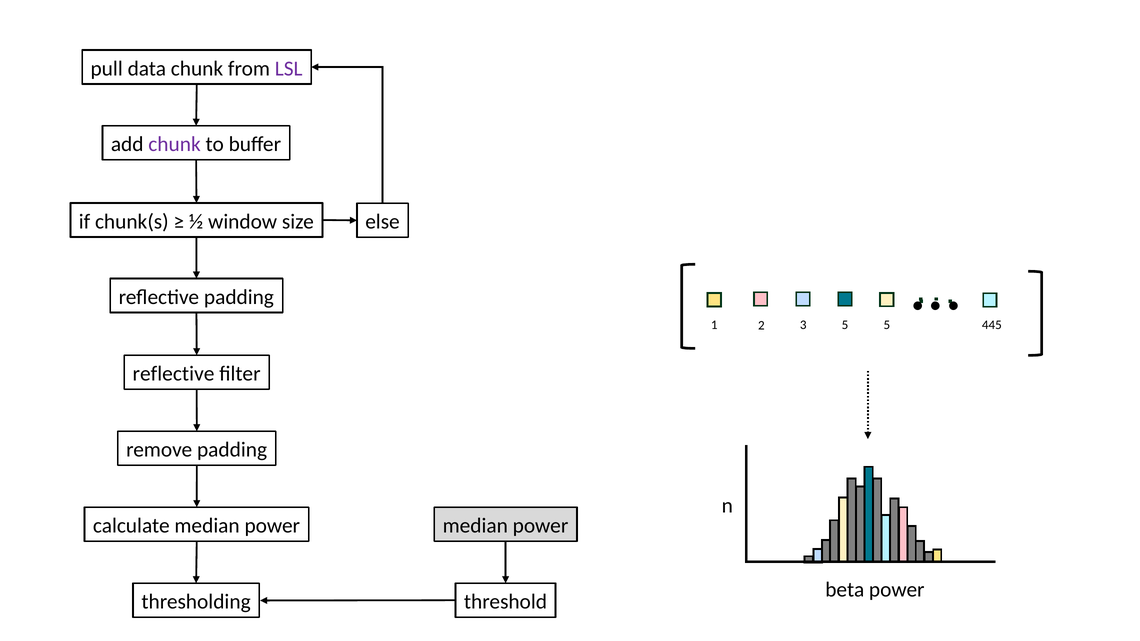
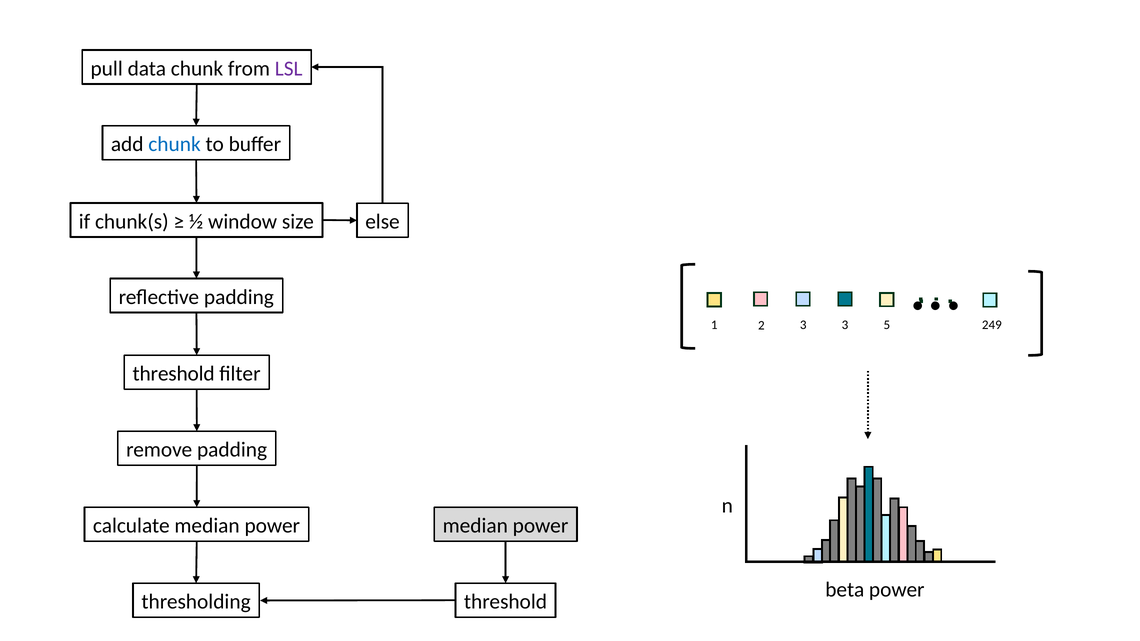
chunk at (175, 144) colour: purple -> blue
3 5: 5 -> 3
445: 445 -> 249
reflective at (174, 374): reflective -> threshold
